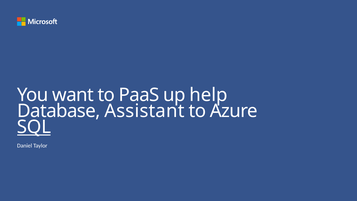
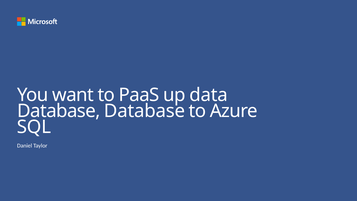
help: help -> data
Database Assistant: Assistant -> Database
SQL underline: present -> none
